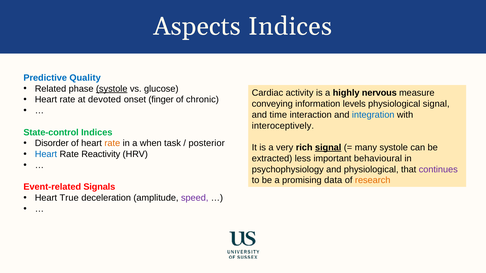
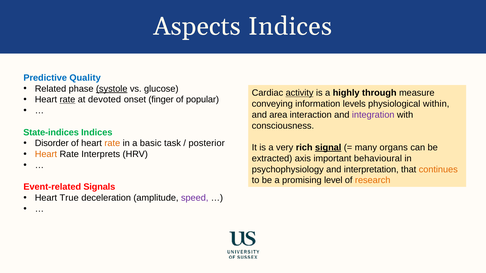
activity underline: none -> present
nervous: nervous -> through
rate at (67, 100) underline: none -> present
chronic: chronic -> popular
physiological signal: signal -> within
time: time -> area
integration colour: blue -> purple
interoceptively: interoceptively -> consciousness
State-control: State-control -> State-indices
when: when -> basic
many systole: systole -> organs
Heart at (46, 154) colour: blue -> orange
Reactivity: Reactivity -> Interprets
less: less -> axis
and physiological: physiological -> interpretation
continues colour: purple -> orange
data: data -> level
